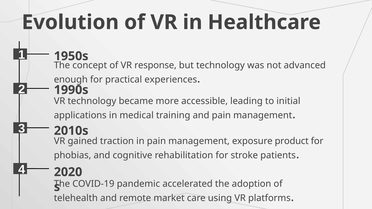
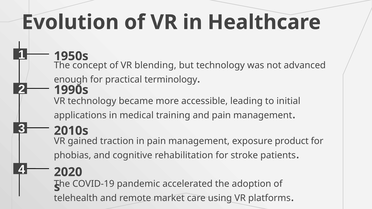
response: response -> blending
experiences: experiences -> terminology
